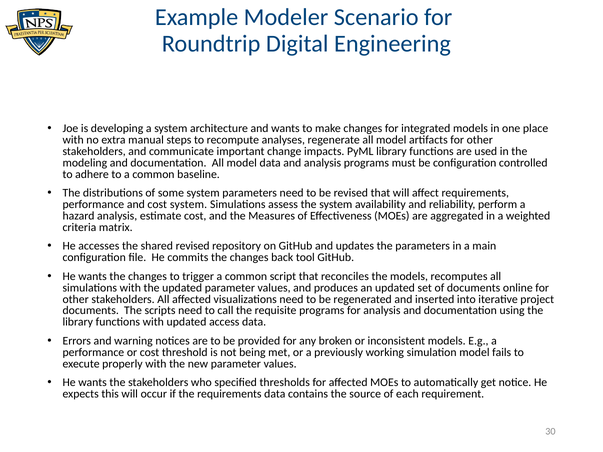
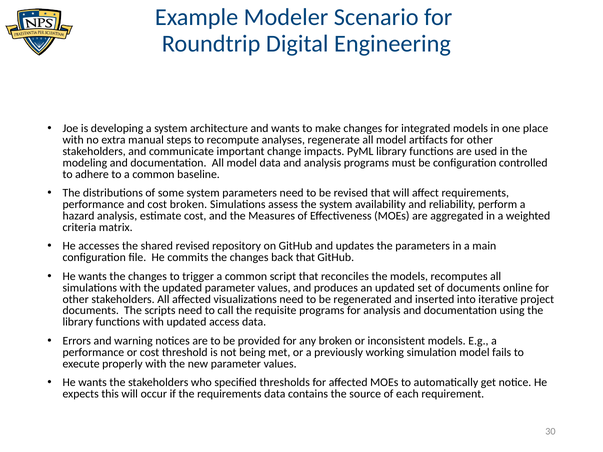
cost system: system -> broken
back tool: tool -> that
